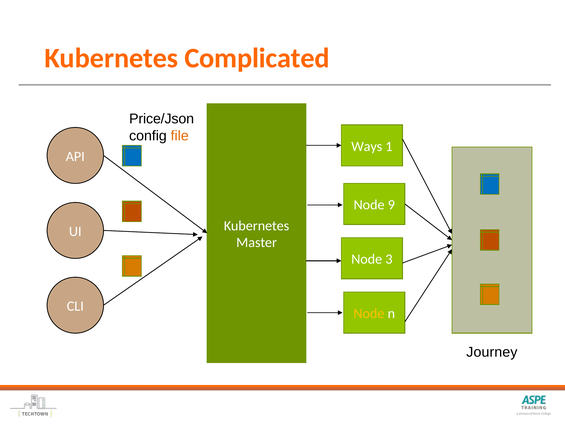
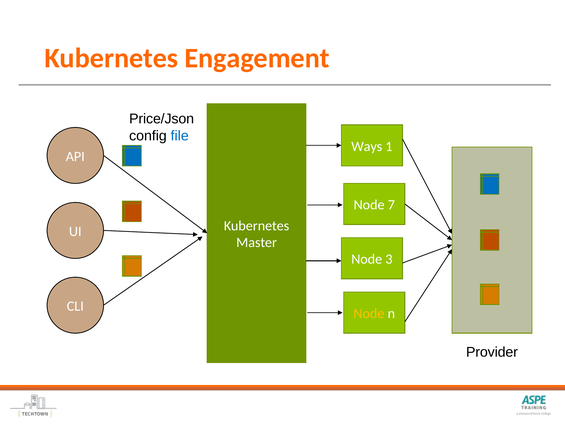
Complicated: Complicated -> Engagement
file colour: orange -> blue
9: 9 -> 7
Journey: Journey -> Provider
